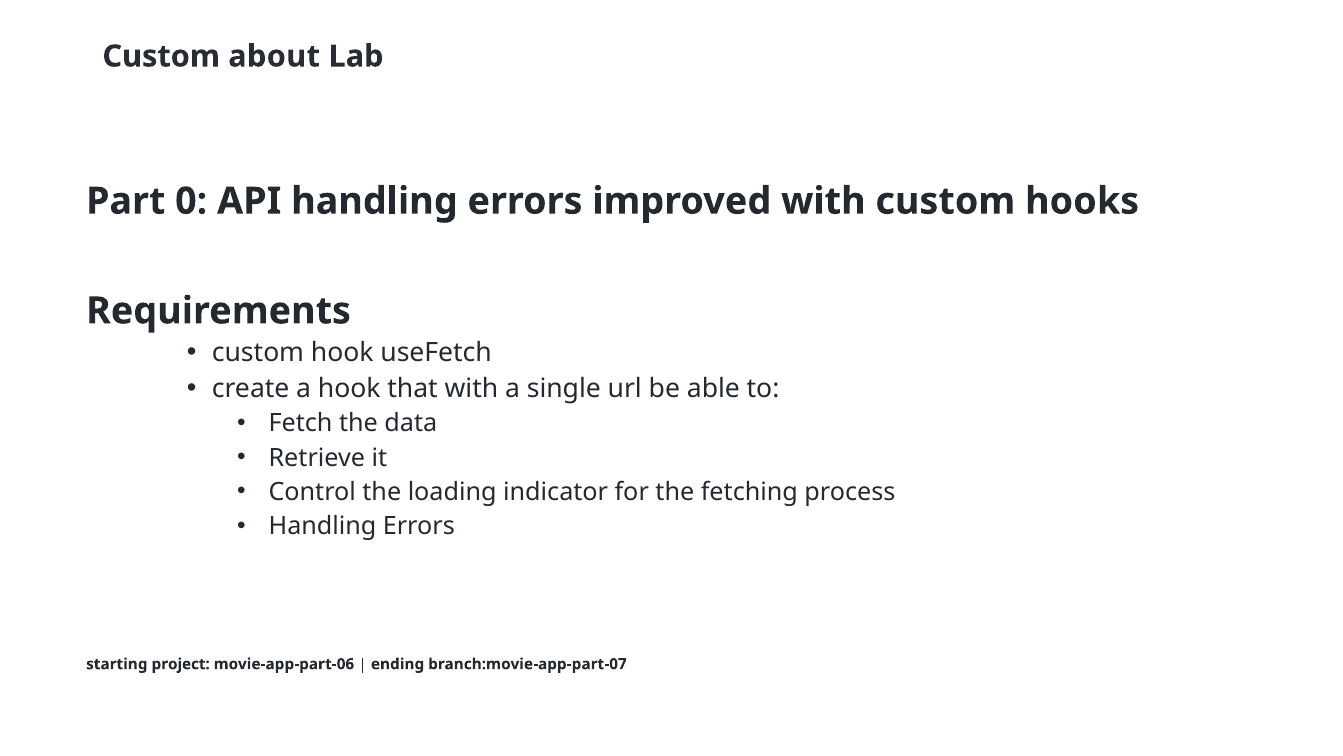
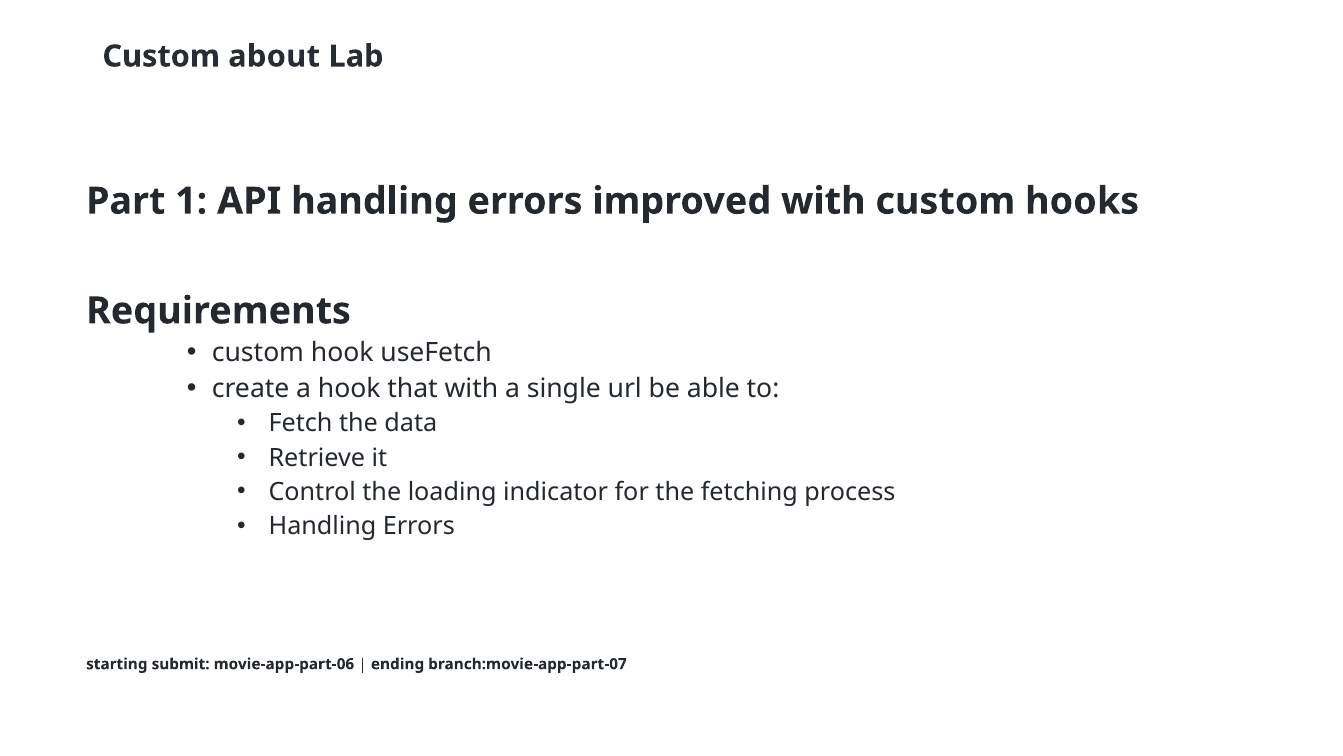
0: 0 -> 1
project: project -> submit
